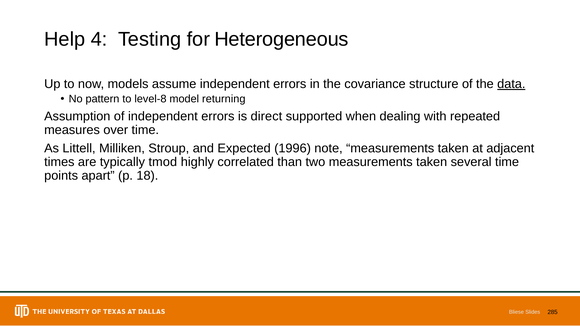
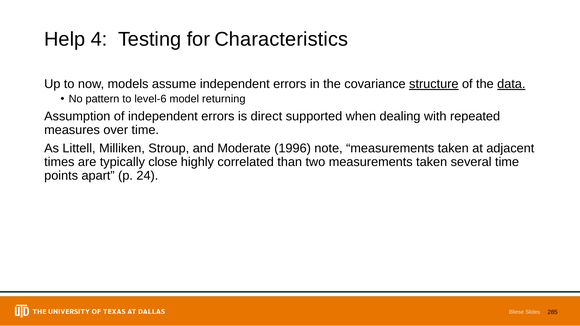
Heterogeneous: Heterogeneous -> Characteristics
structure underline: none -> present
level-8: level-8 -> level-6
Expected: Expected -> Moderate
tmod: tmod -> close
18: 18 -> 24
